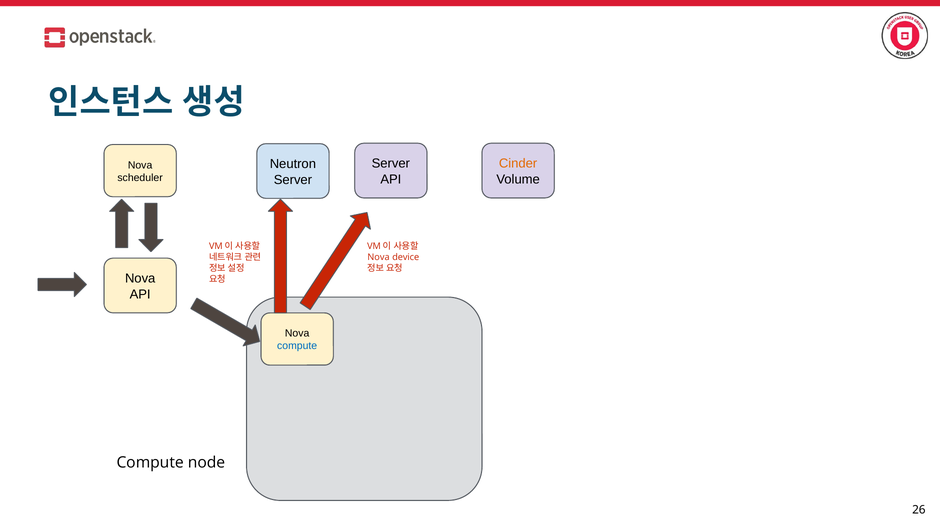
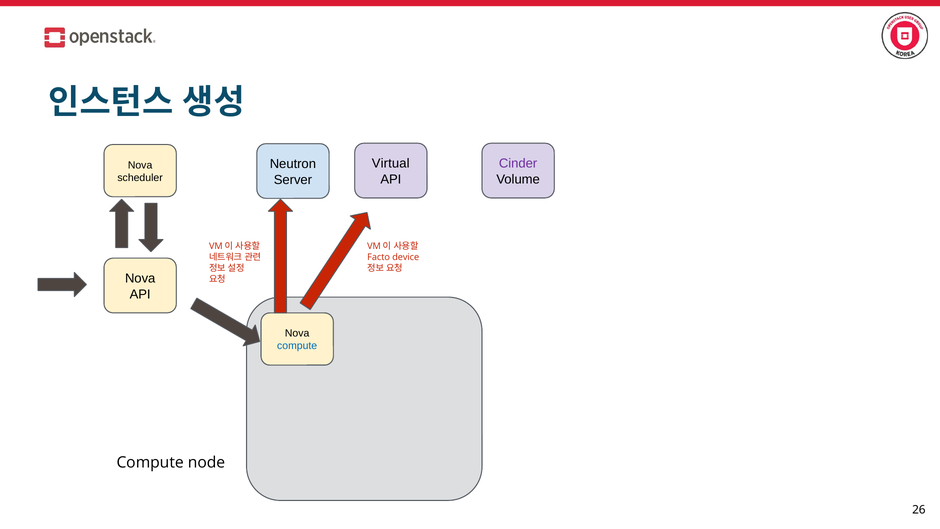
Server at (391, 164): Server -> Virtual
Cinder colour: orange -> purple
Nova at (379, 257): Nova -> Facto
